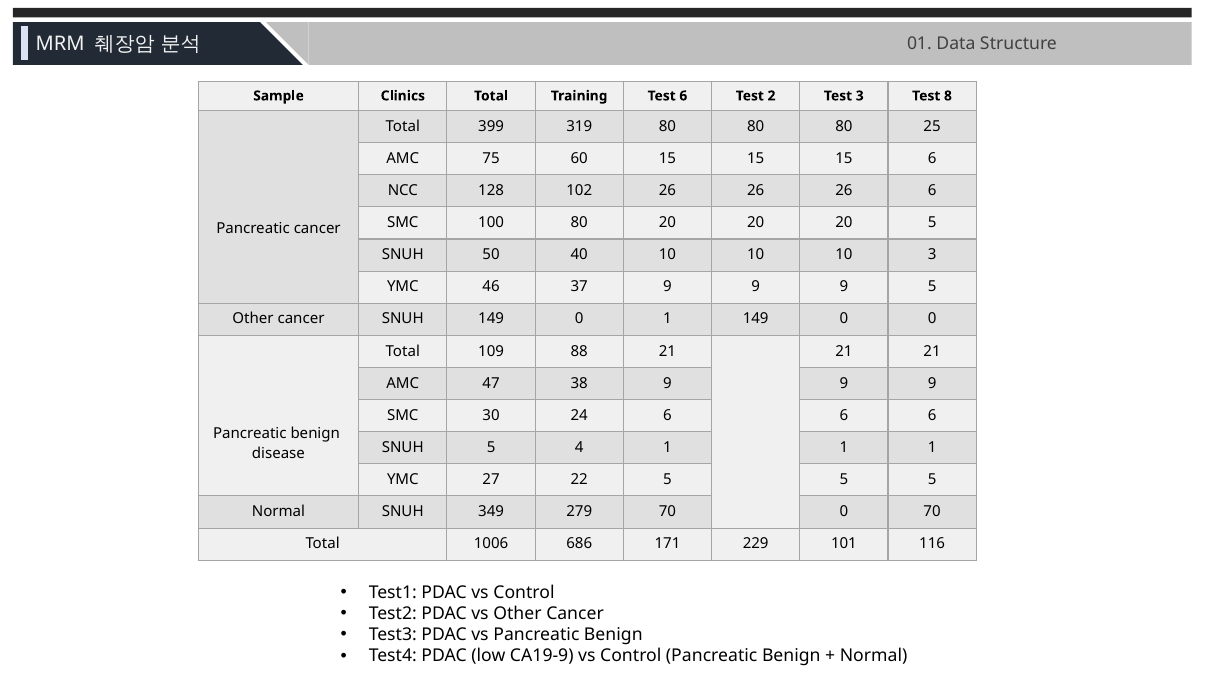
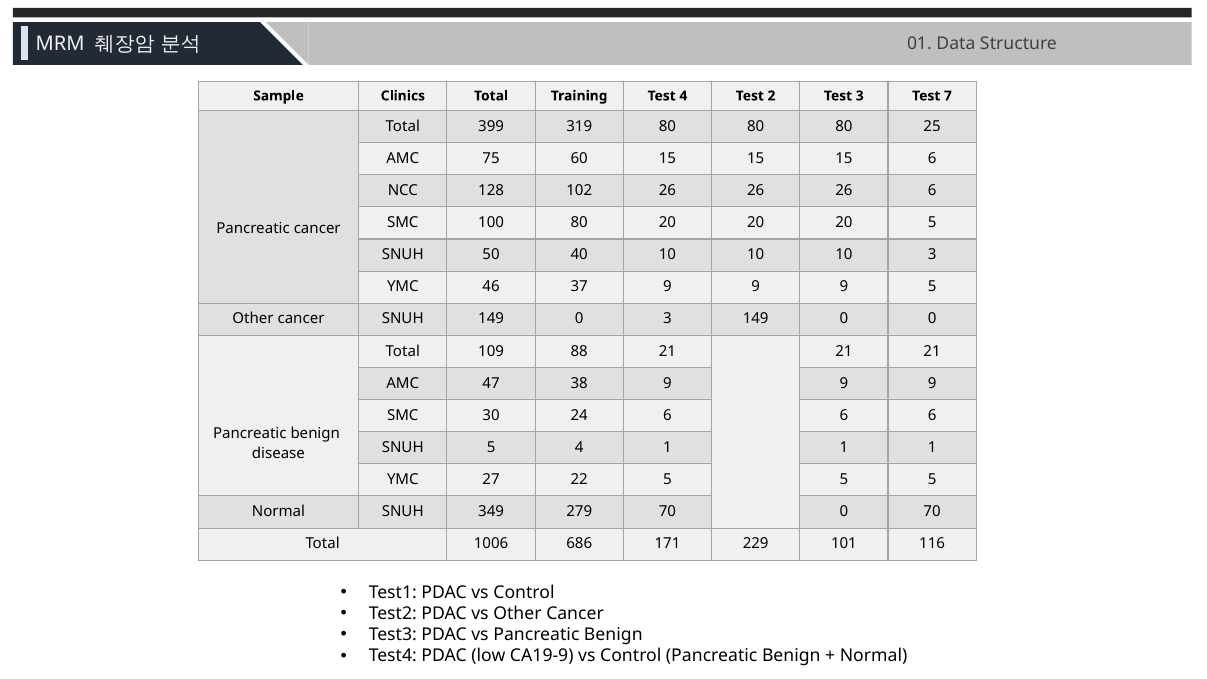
Test 6: 6 -> 4
8: 8 -> 7
0 1: 1 -> 3
